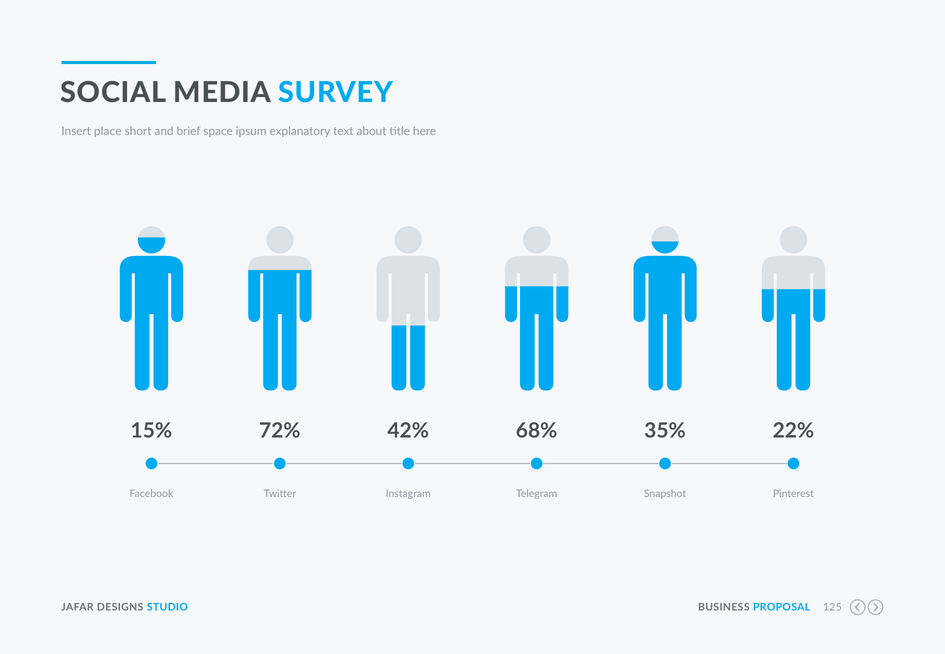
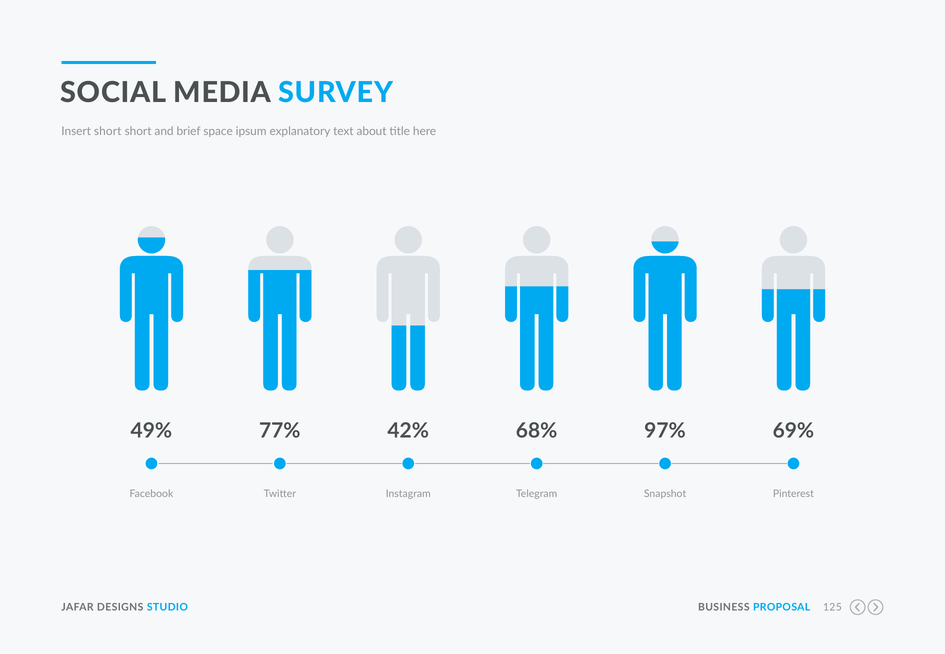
Insert place: place -> short
15%: 15% -> 49%
72%: 72% -> 77%
35%: 35% -> 97%
22%: 22% -> 69%
